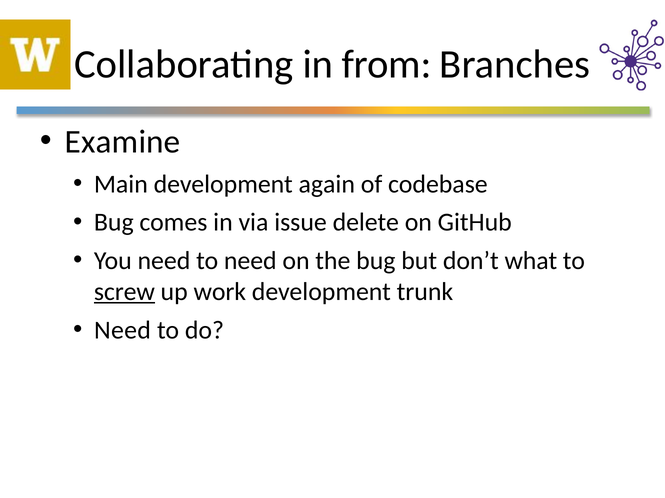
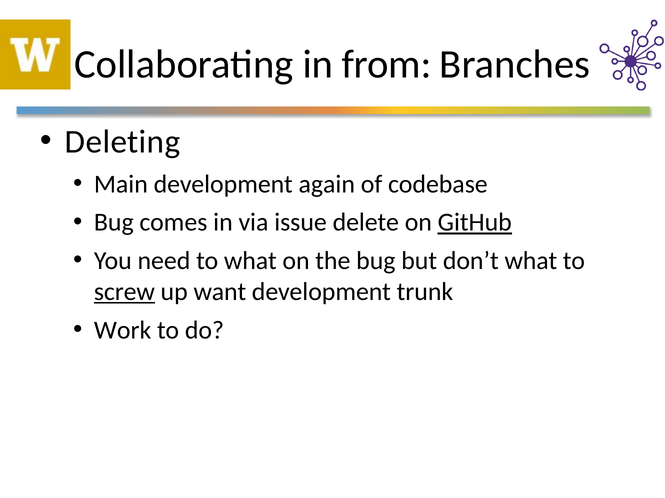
Examine: Examine -> Deleting
GitHub underline: none -> present
to need: need -> what
work: work -> want
Need at (122, 331): Need -> Work
